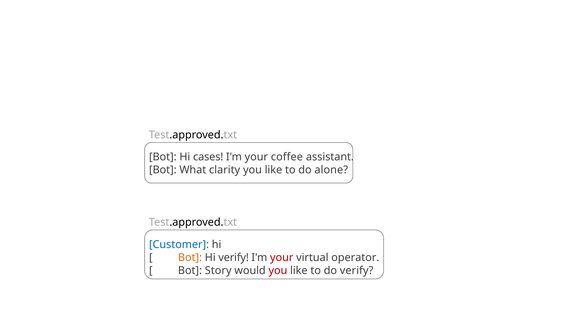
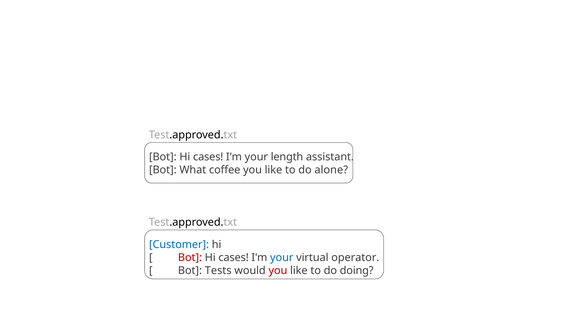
coffee: coffee -> length
clarity: clarity -> coffee
Bot at (190, 257) colour: orange -> red
verify at (234, 257): verify -> cases
your at (282, 257) colour: red -> blue
Story: Story -> Tests
do verify: verify -> doing
